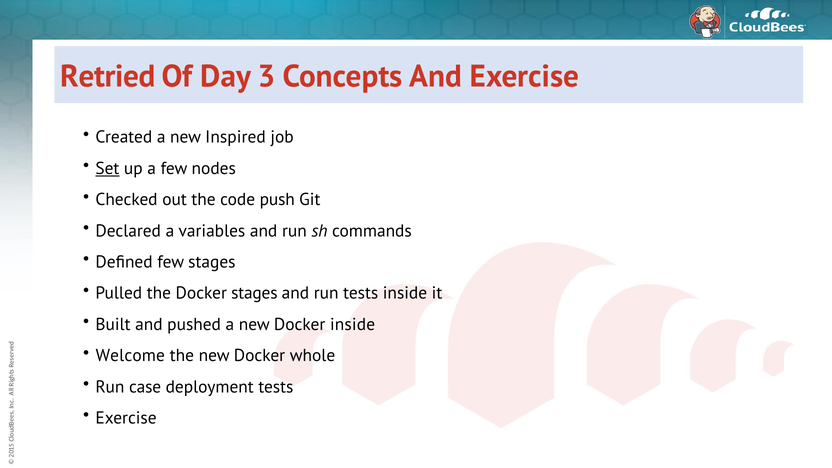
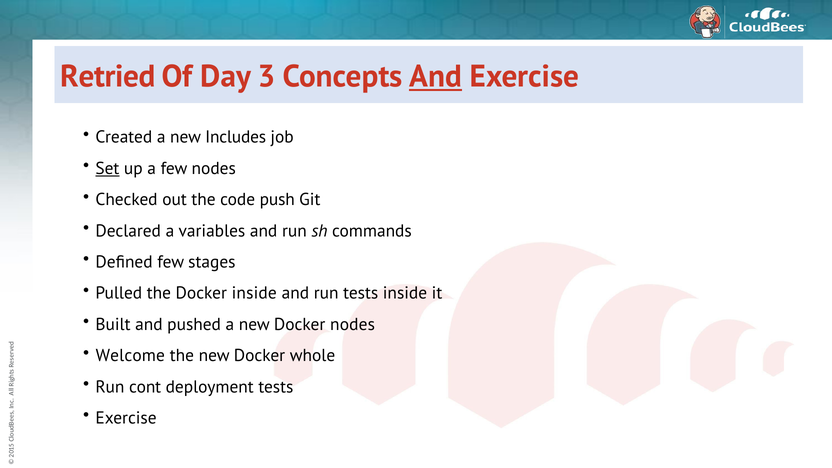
And at (436, 77) underline: none -> present
Inspired: Inspired -> Includes
Docker stages: stages -> inside
Docker inside: inside -> nodes
case: case -> cont
